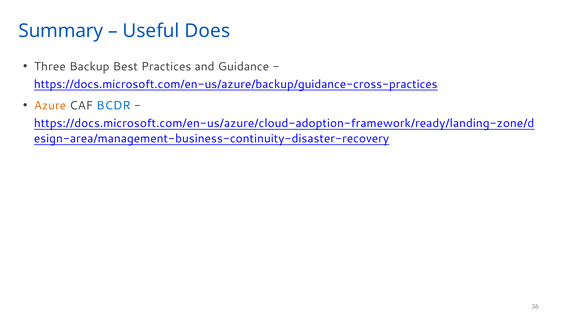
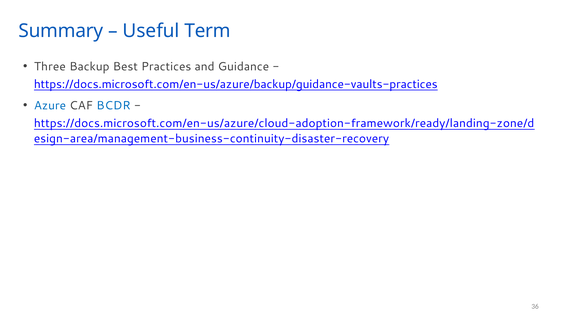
Does: Does -> Term
https://docs.microsoft.com/en-us/azure/backup/guidance-cross-practices: https://docs.microsoft.com/en-us/azure/backup/guidance-cross-practices -> https://docs.microsoft.com/en-us/azure/backup/guidance-vaults-practices
Azure colour: orange -> blue
